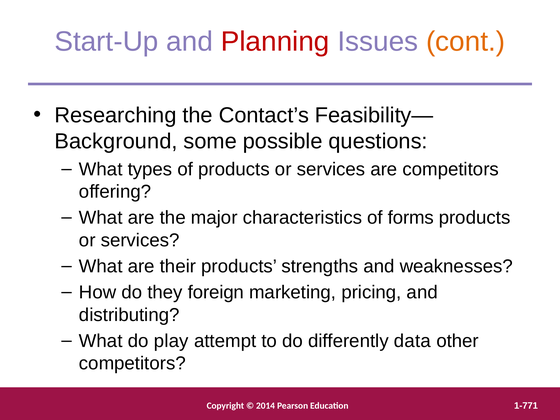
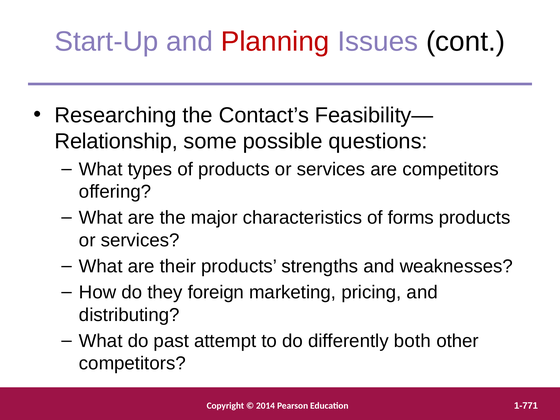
cont colour: orange -> black
Background: Background -> Relationship
play: play -> past
data: data -> both
